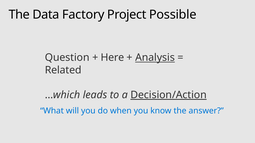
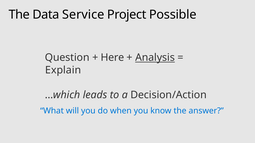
Factory: Factory -> Service
Related: Related -> Explain
Decision/Action underline: present -> none
